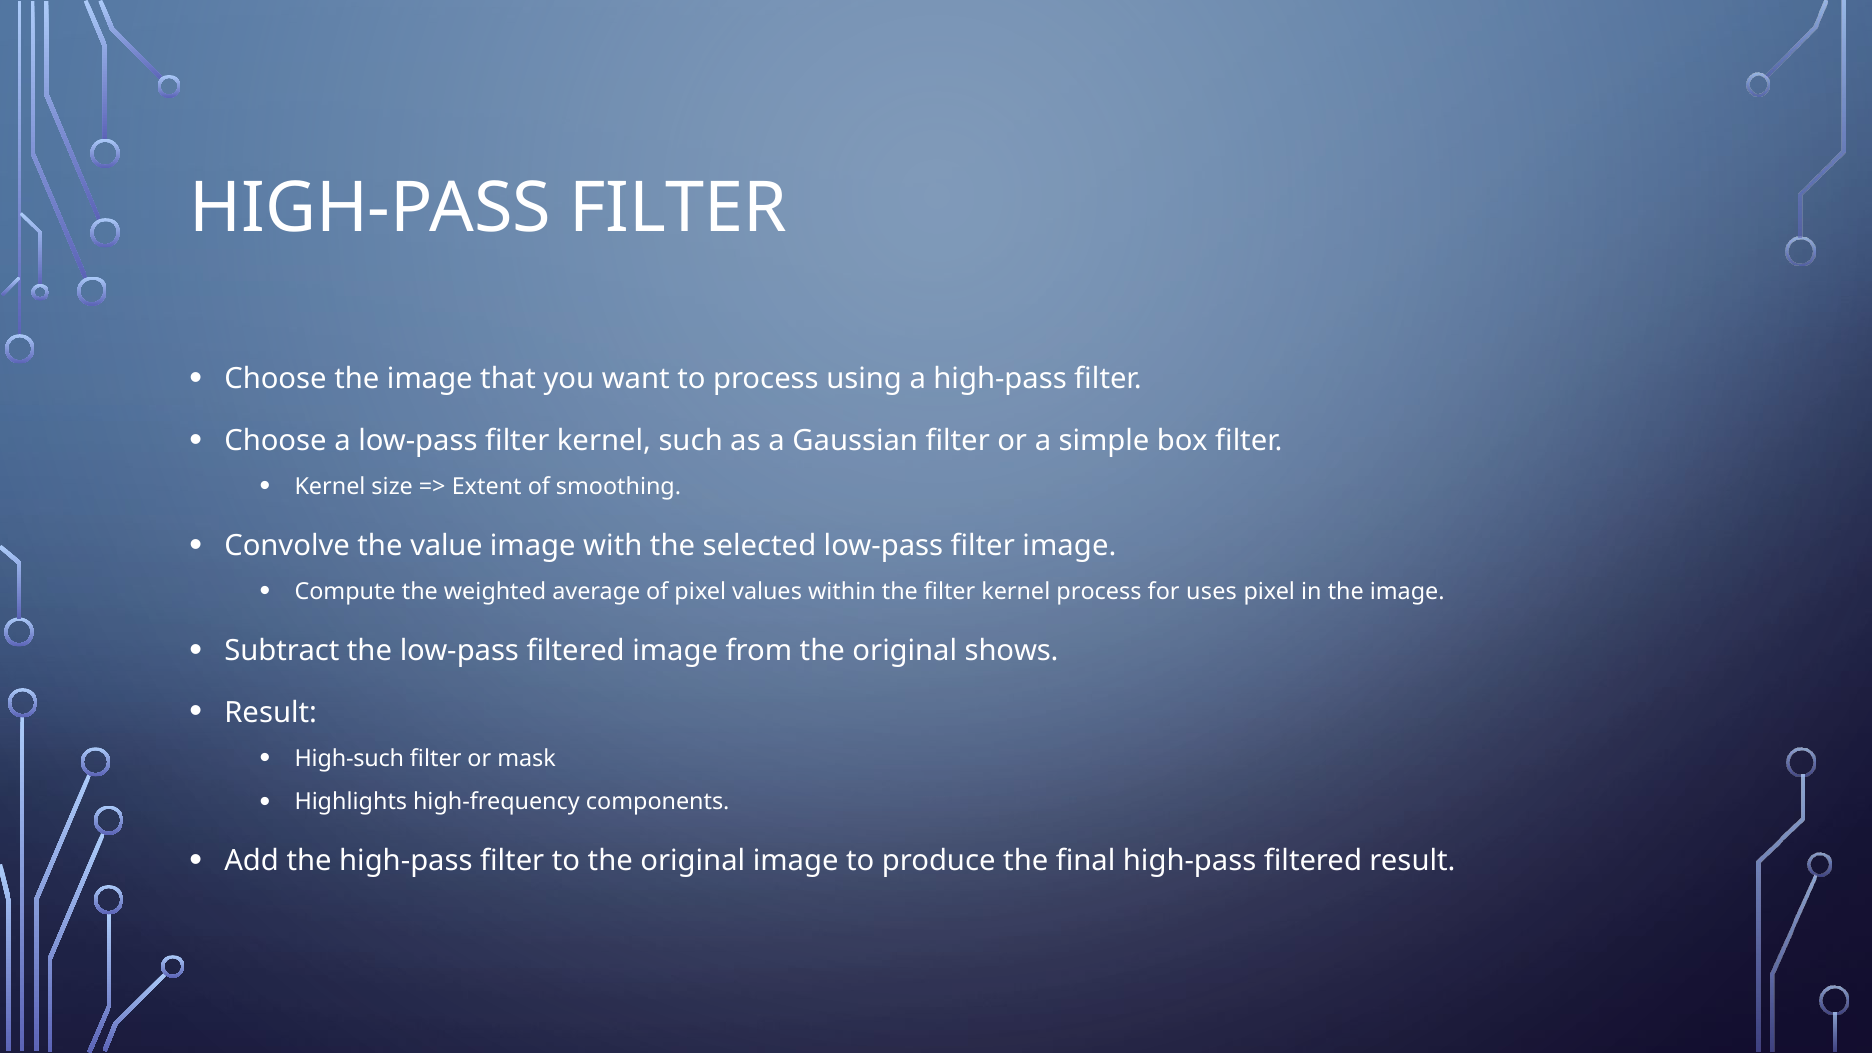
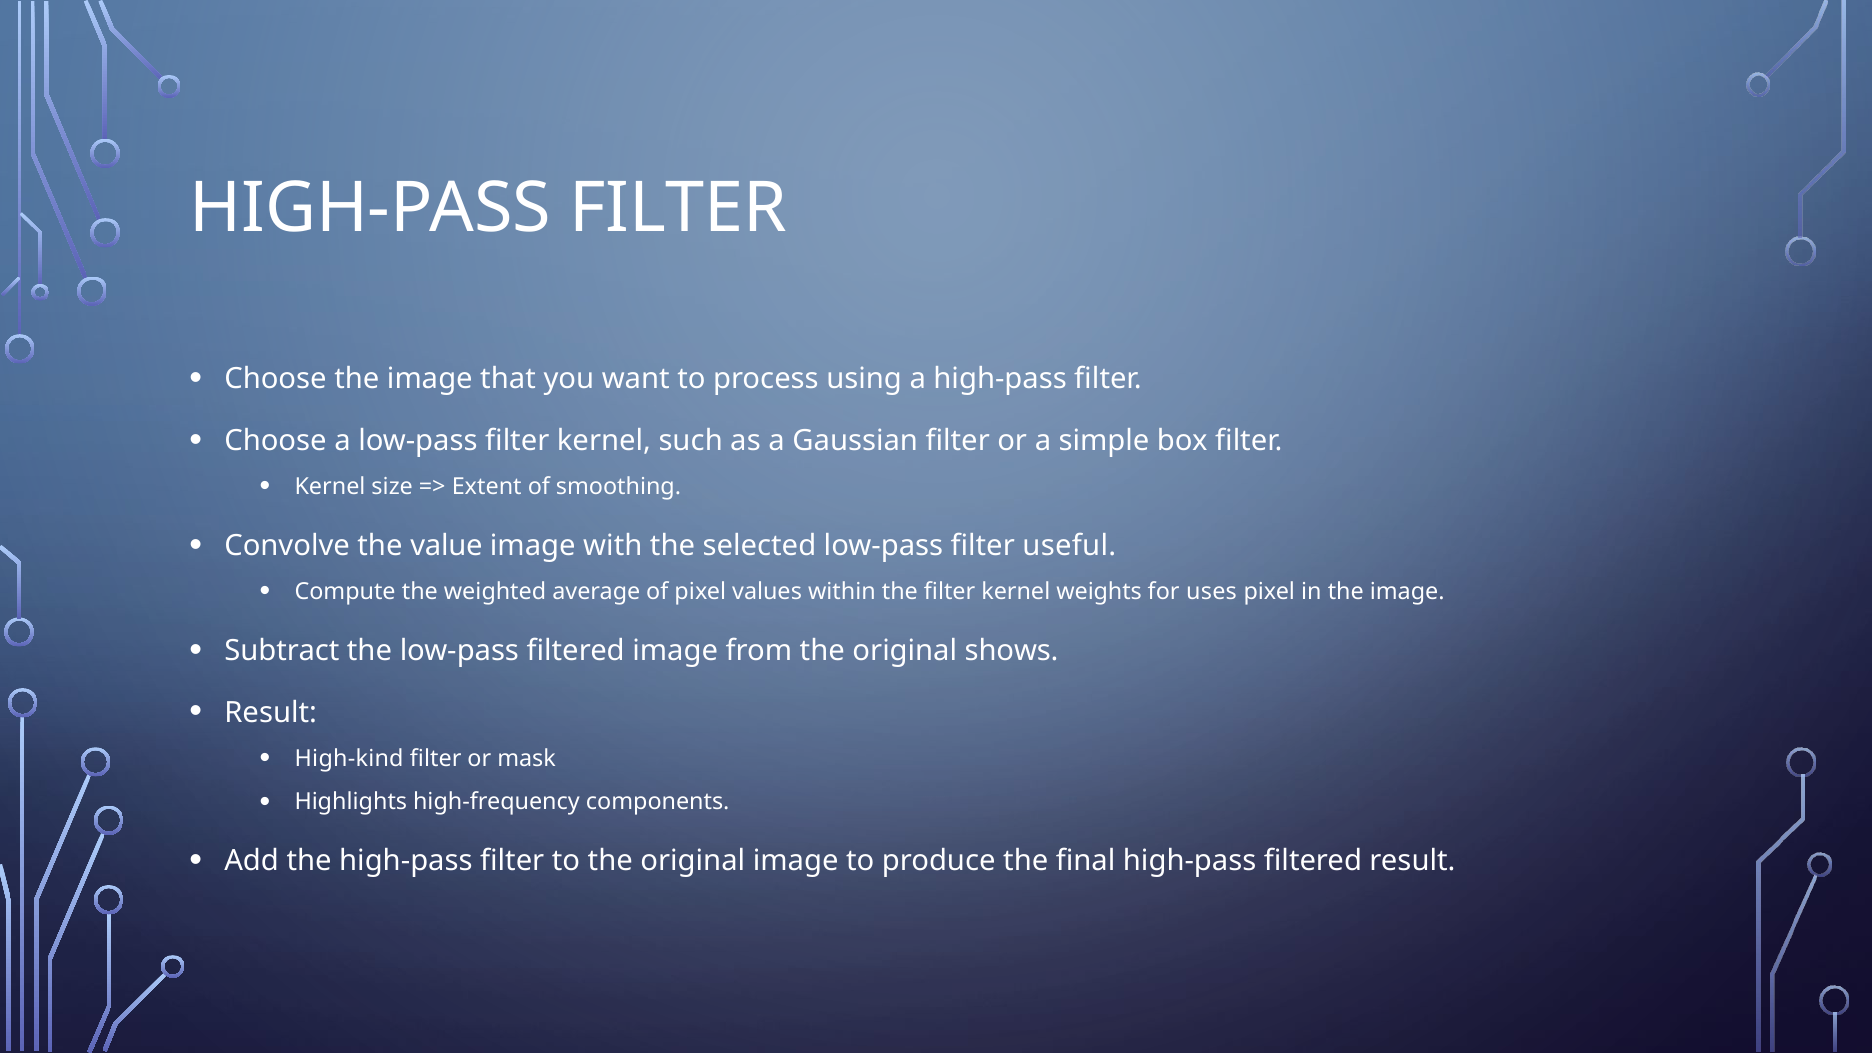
filter image: image -> useful
kernel process: process -> weights
High-such: High-such -> High-kind
